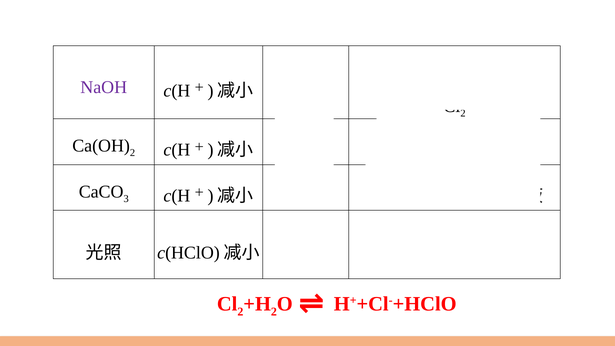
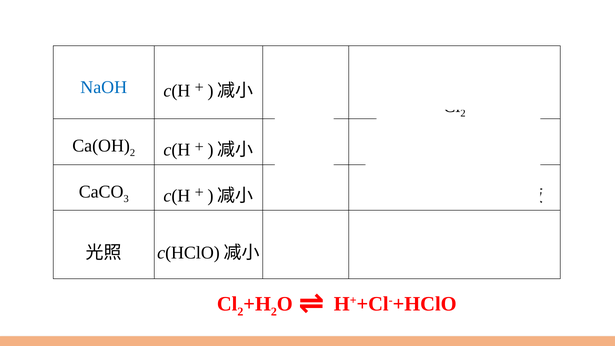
NaOH at (104, 87) colour: purple -> blue
